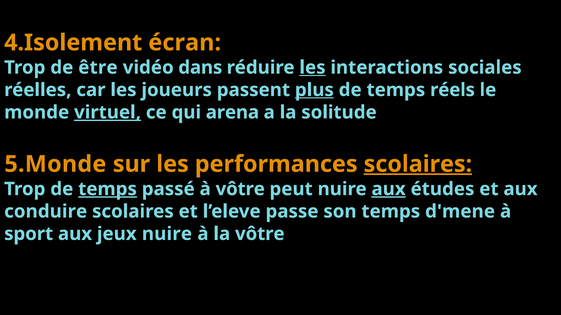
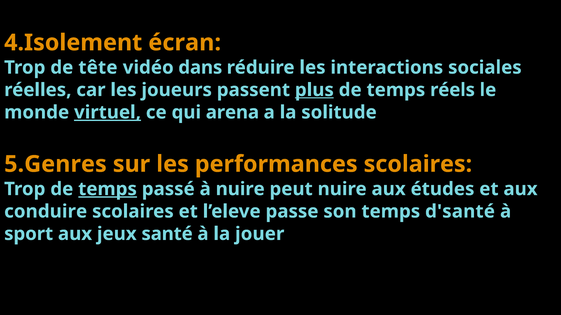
être: être -> tête
les at (312, 68) underline: present -> none
5.Monde: 5.Monde -> 5.Genres
scolaires at (418, 164) underline: present -> none
à vôtre: vôtre -> nuire
aux at (389, 189) underline: present -> none
d'mene: d'mene -> d'santé
jeux nuire: nuire -> santé
la vôtre: vôtre -> jouer
